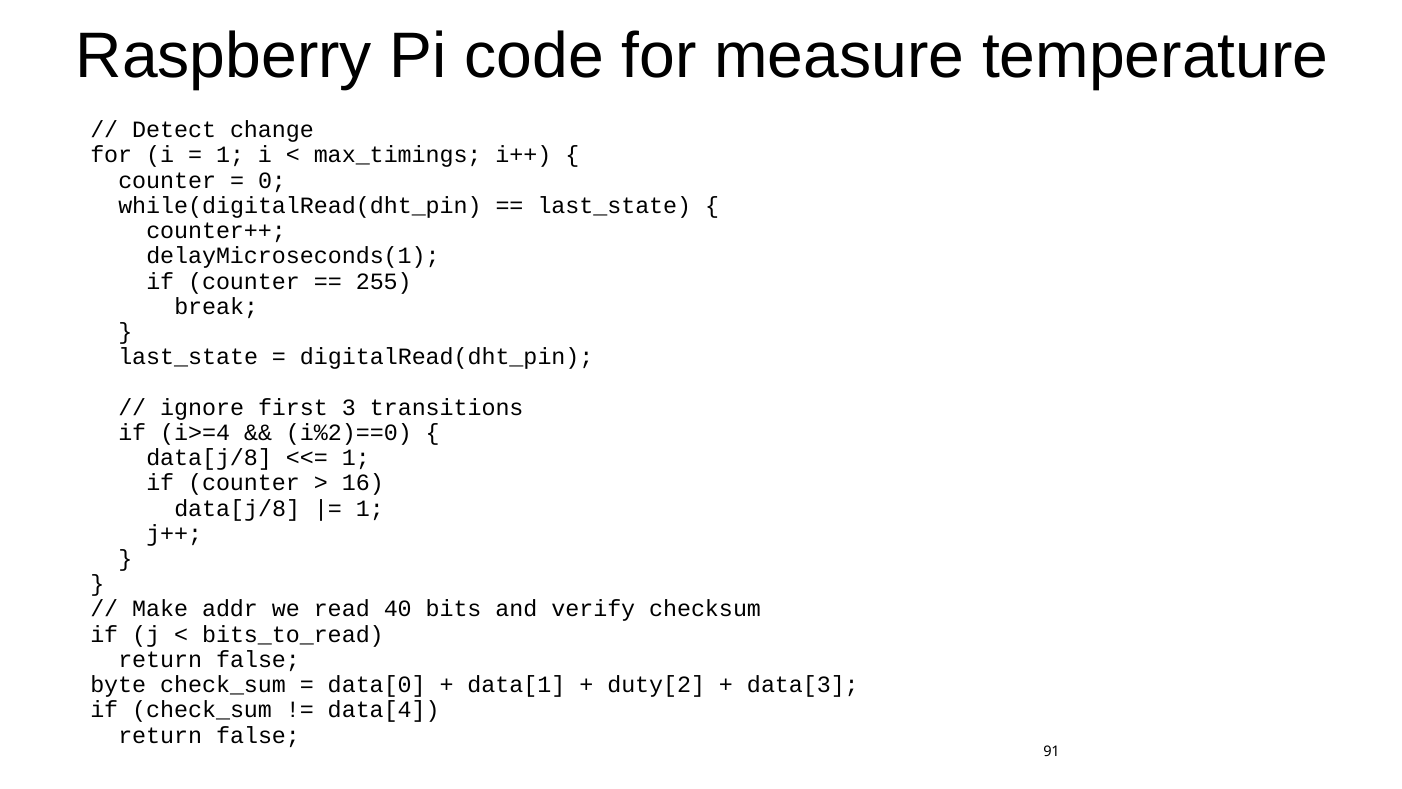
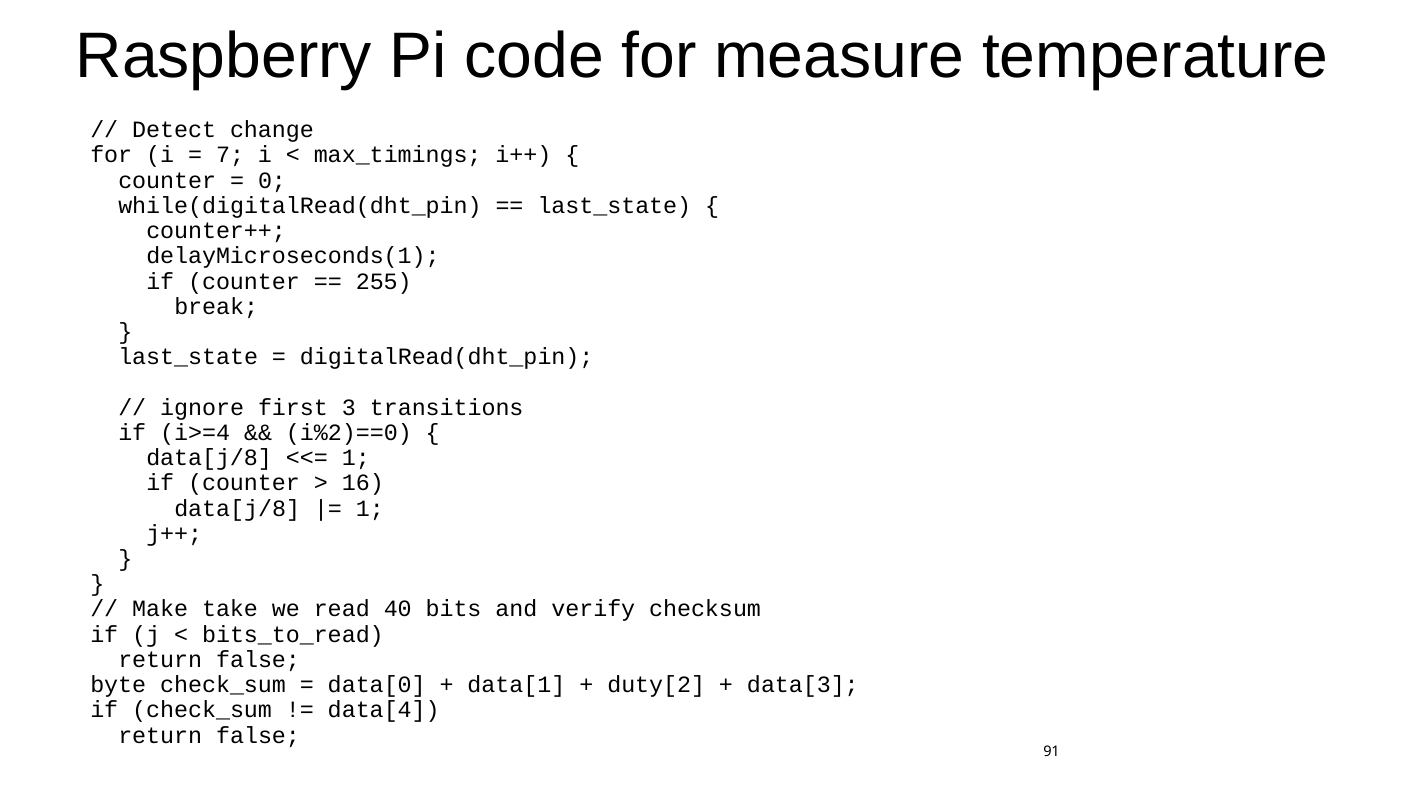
1 at (230, 155): 1 -> 7
addr: addr -> take
